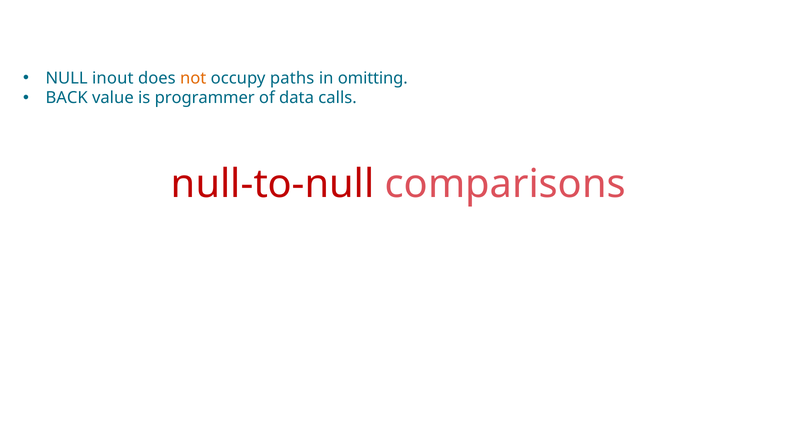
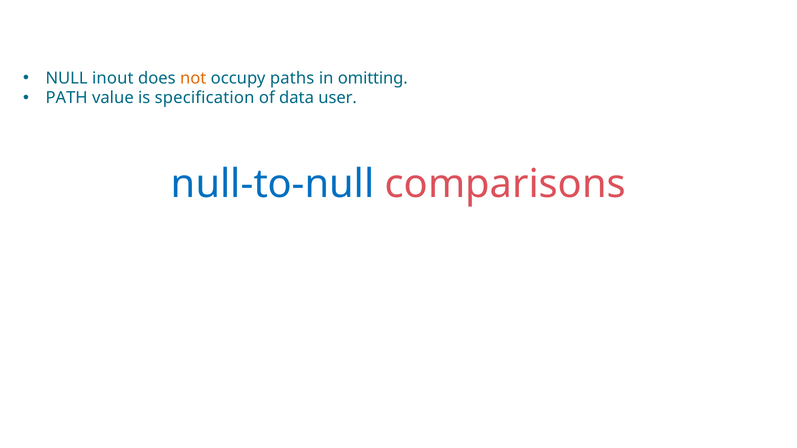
BACK: BACK -> PATH
programmer: programmer -> specification
calls: calls -> user
null-to-null colour: red -> blue
